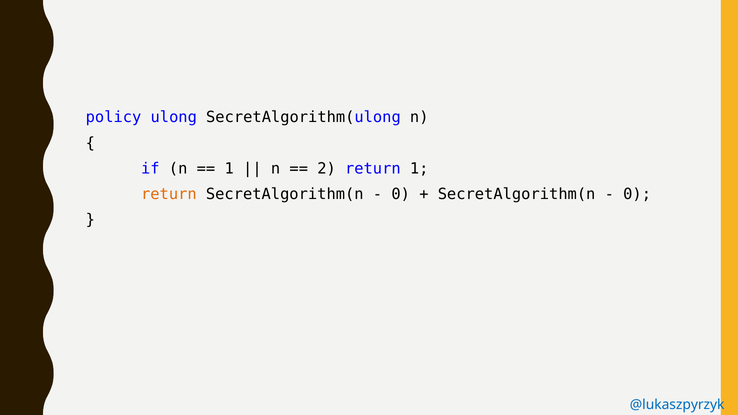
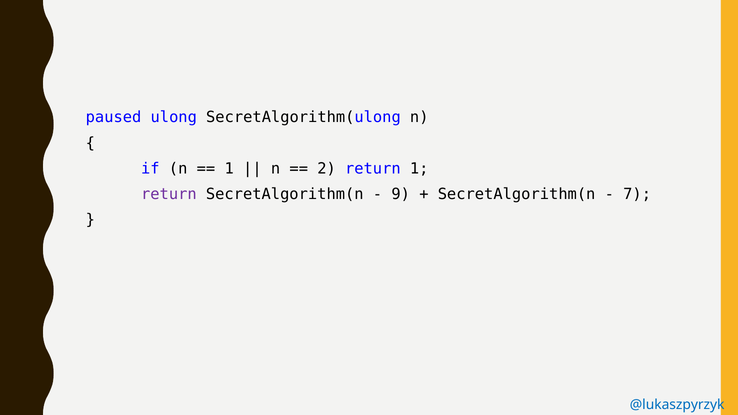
policy: policy -> paused
return at (169, 194) colour: orange -> purple
0 at (401, 194): 0 -> 9
0 at (637, 194): 0 -> 7
